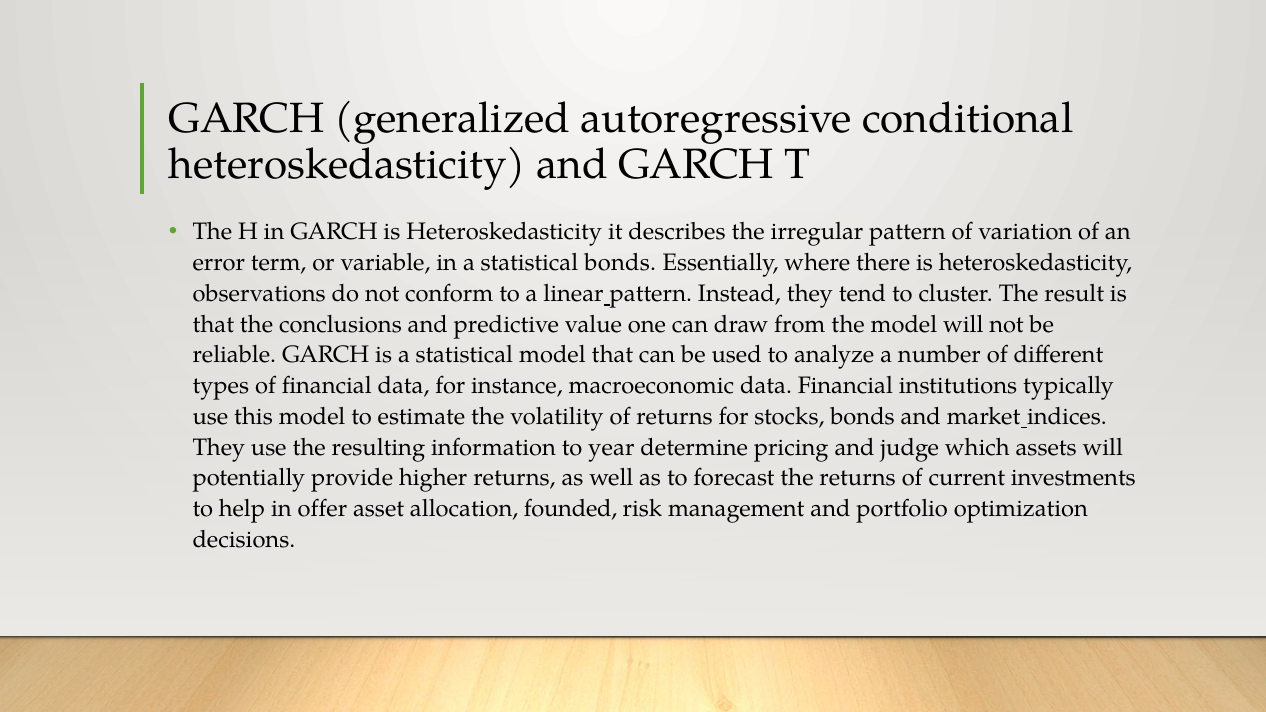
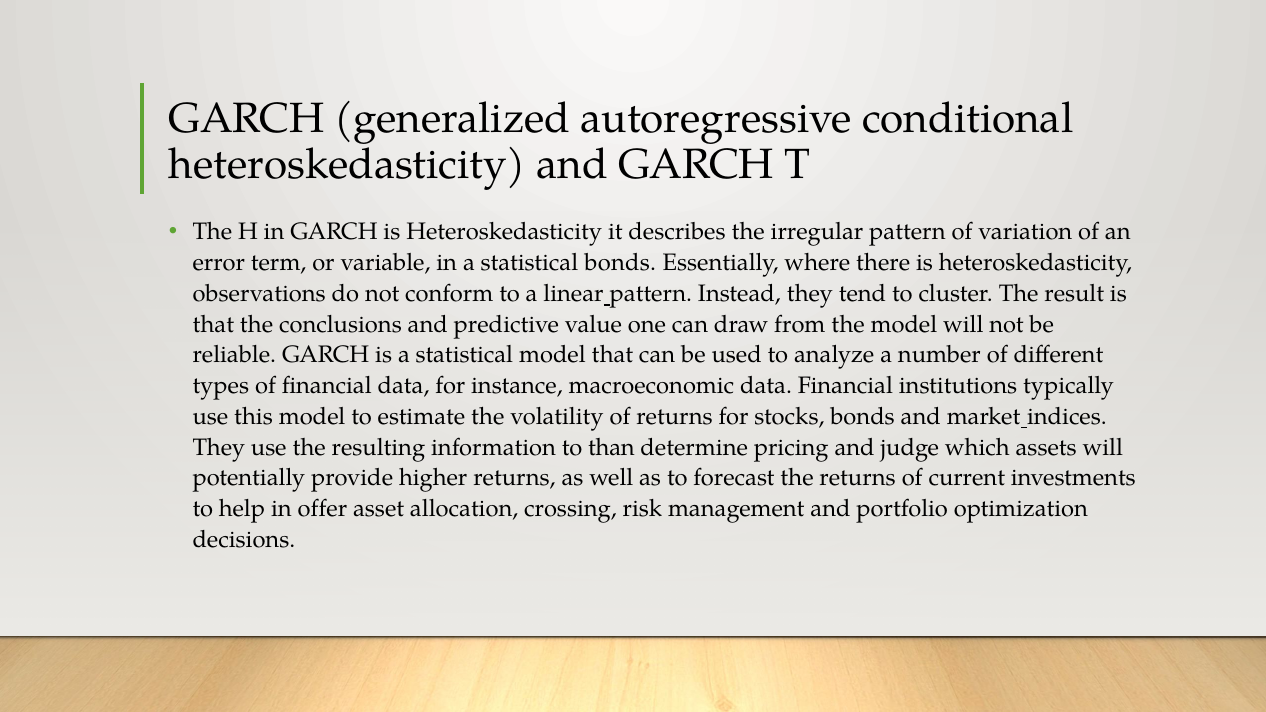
year: year -> than
founded: founded -> crossing
